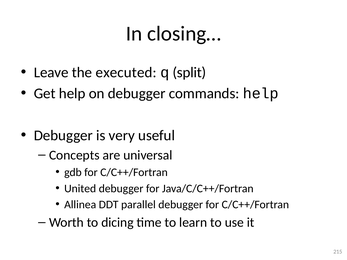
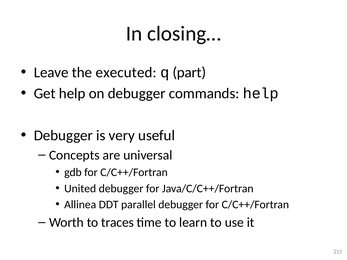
split: split -> part
dicing: dicing -> traces
